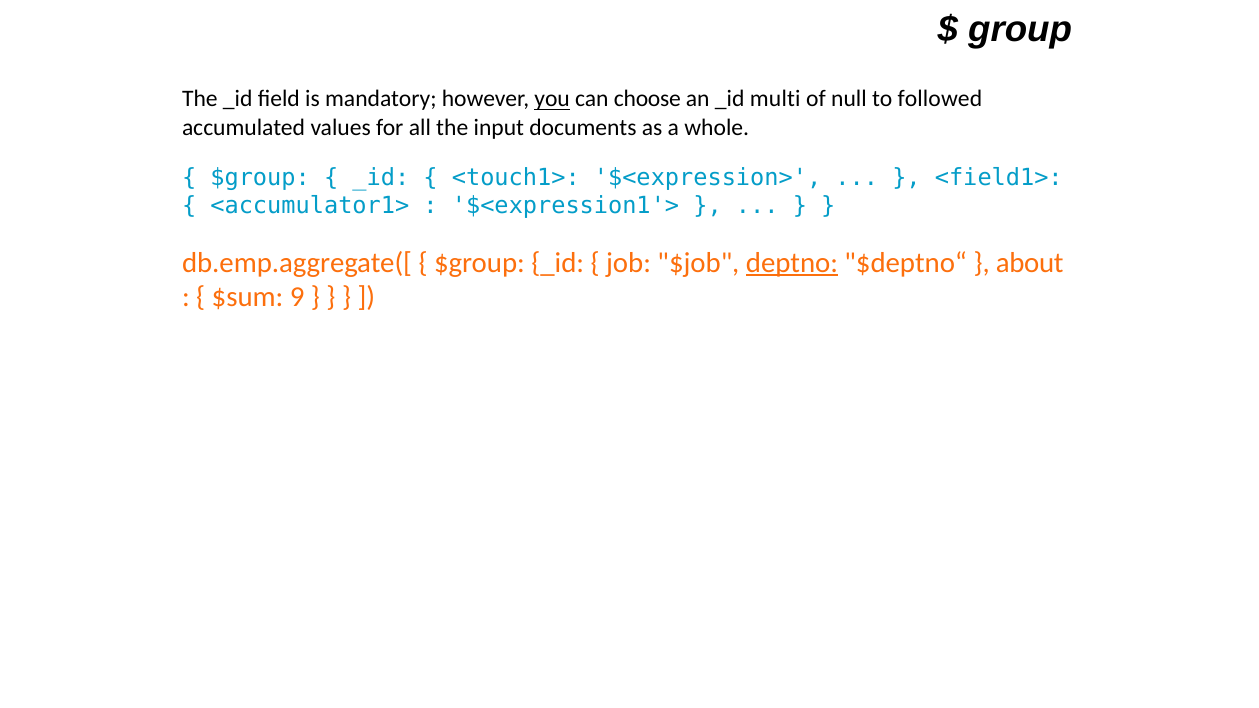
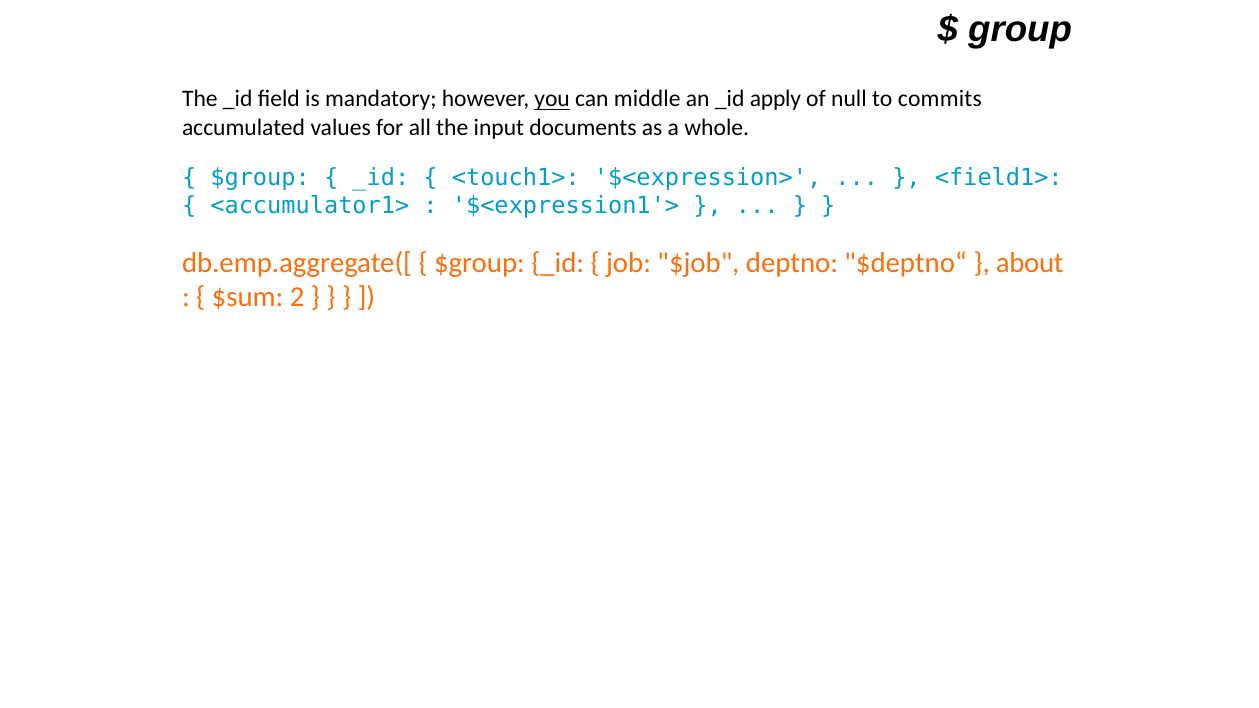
choose: choose -> middle
multi: multi -> apply
followed: followed -> commits
deptno underline: present -> none
9: 9 -> 2
